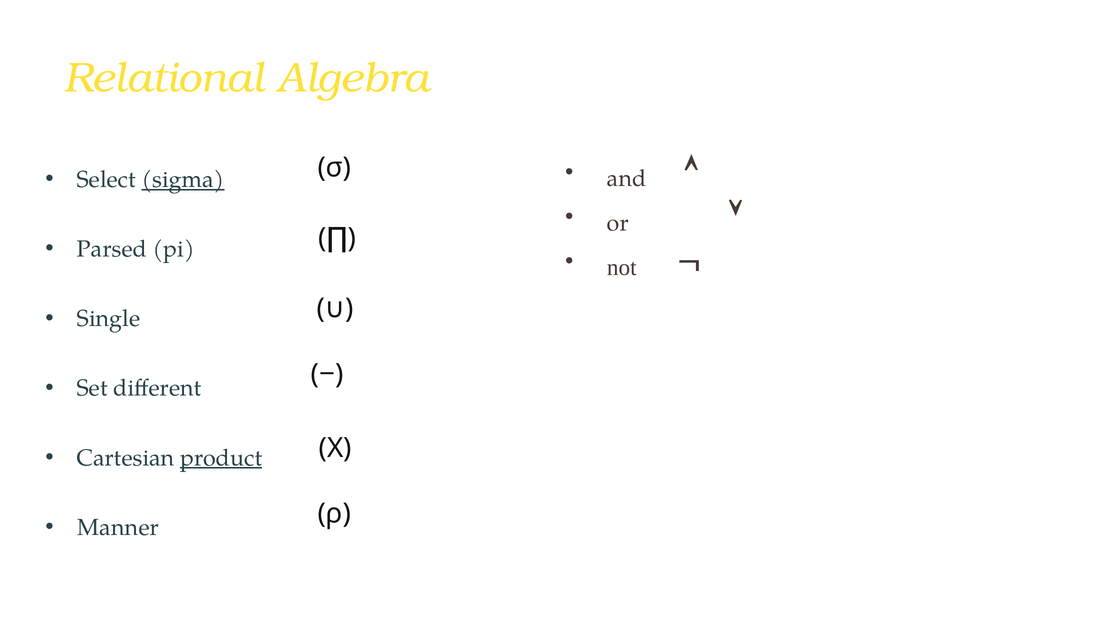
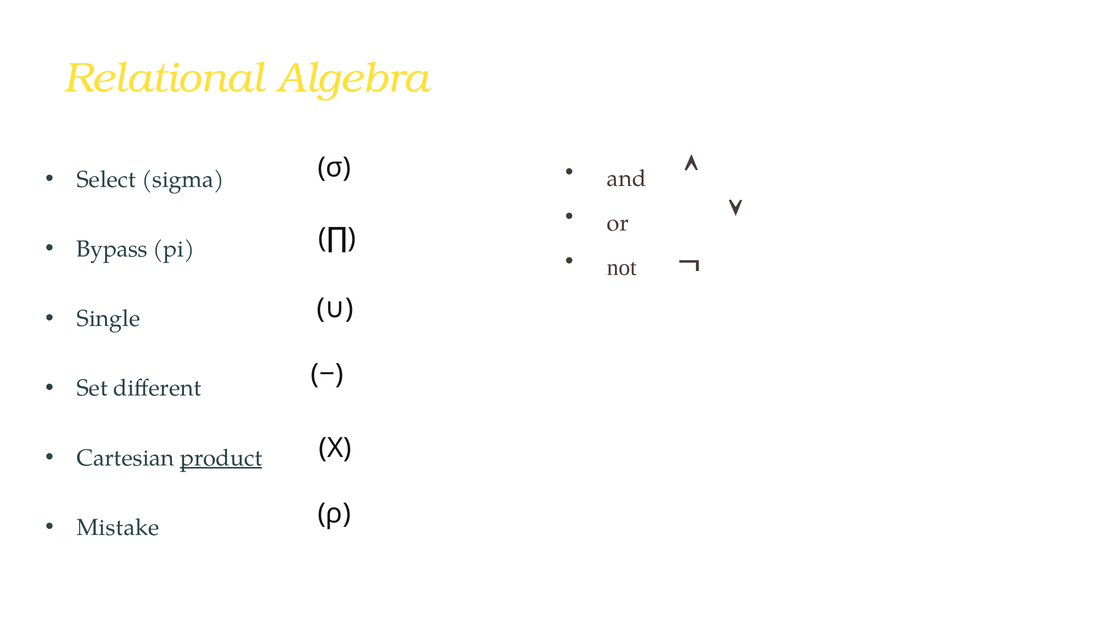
sigma underline: present -> none
Parsed: Parsed -> Bypass
Manner: Manner -> Mistake
